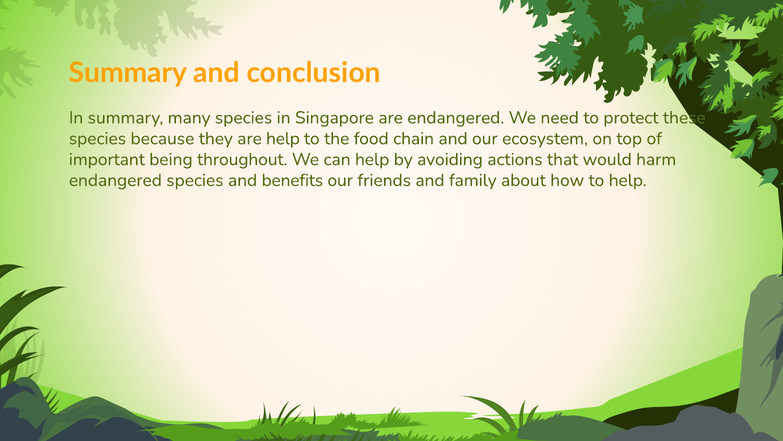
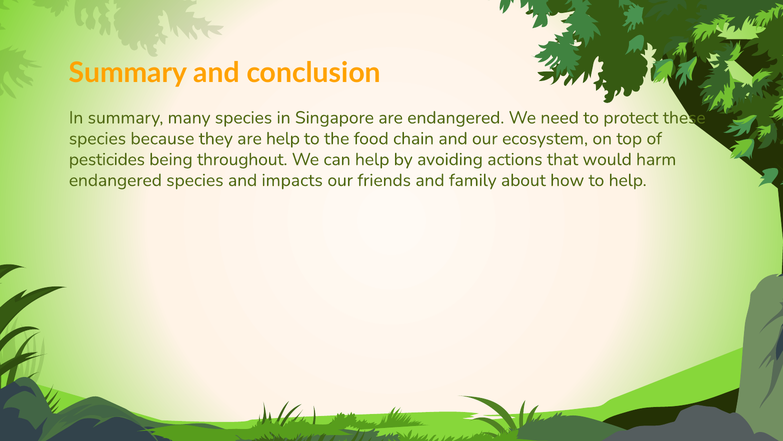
important: important -> pesticides
benefits: benefits -> impacts
